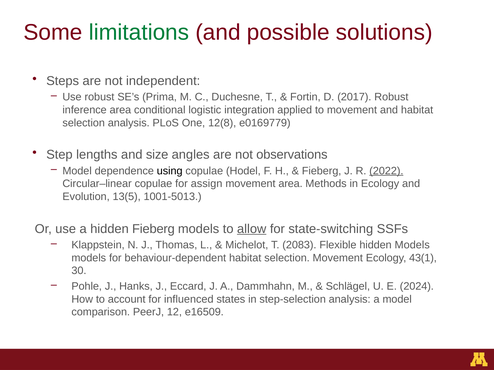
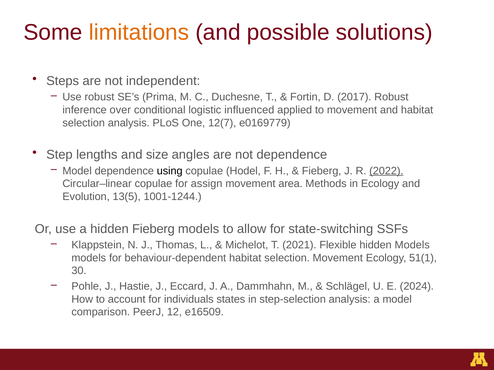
limitations colour: green -> orange
inference area: area -> over
integration: integration -> influenced
12(8: 12(8 -> 12(7
not observations: observations -> dependence
1001-5013: 1001-5013 -> 1001-1244
allow underline: present -> none
2083: 2083 -> 2021
43(1: 43(1 -> 51(1
Hanks: Hanks -> Hastie
influenced: influenced -> individuals
